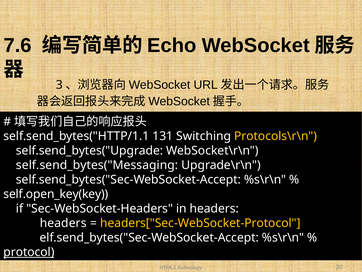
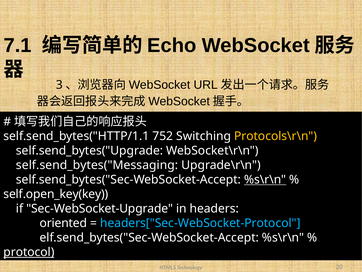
7.6: 7.6 -> 7.1
131: 131 -> 752
%s\r\n at (265, 179) underline: none -> present
Sec-WebSocket-Headers: Sec-WebSocket-Headers -> Sec-WebSocket-Upgrade
headers at (63, 223): headers -> oriented
headers["Sec-WebSocket-Protocol colour: yellow -> light blue
